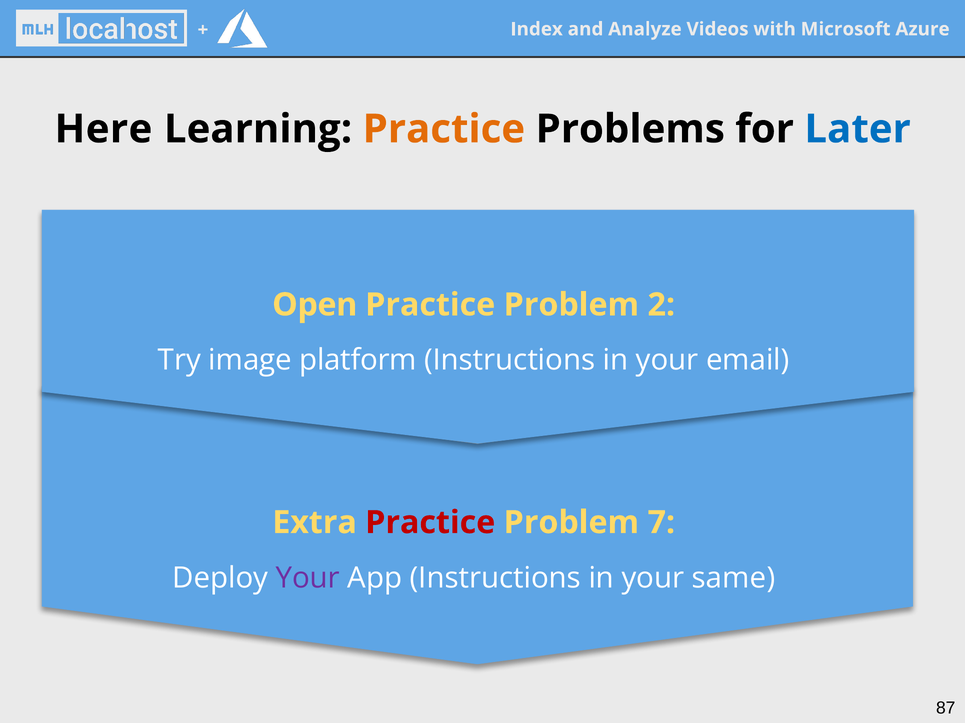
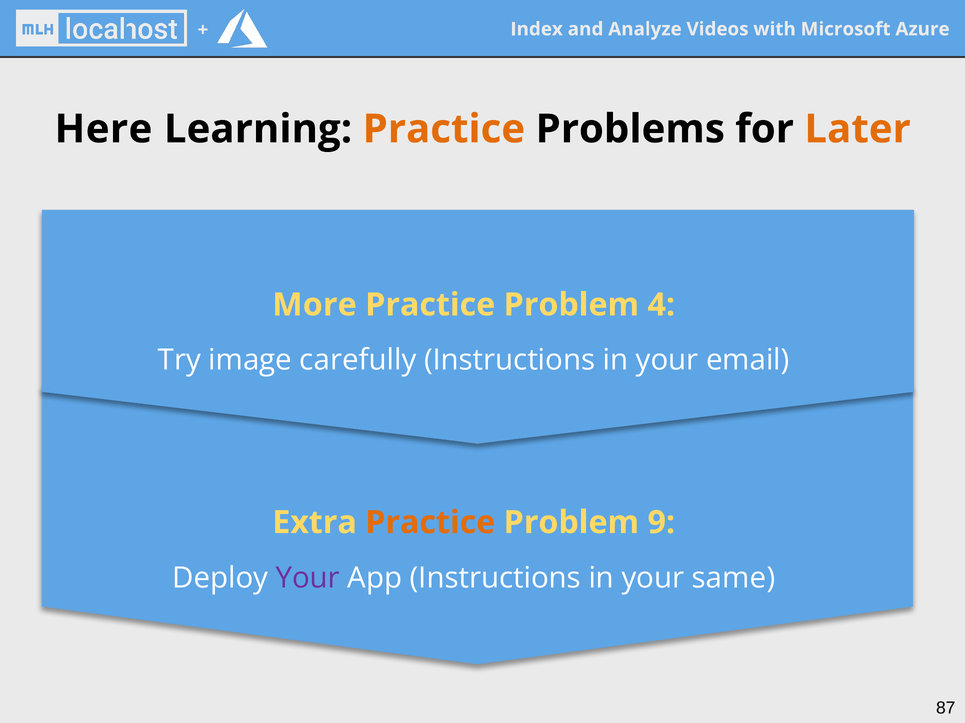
Later colour: blue -> orange
Open: Open -> More
2: 2 -> 4
platform: platform -> carefully
Practice at (430, 523) colour: red -> orange
7: 7 -> 9
